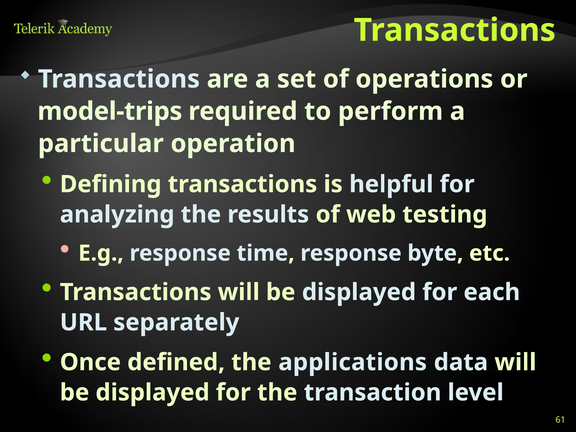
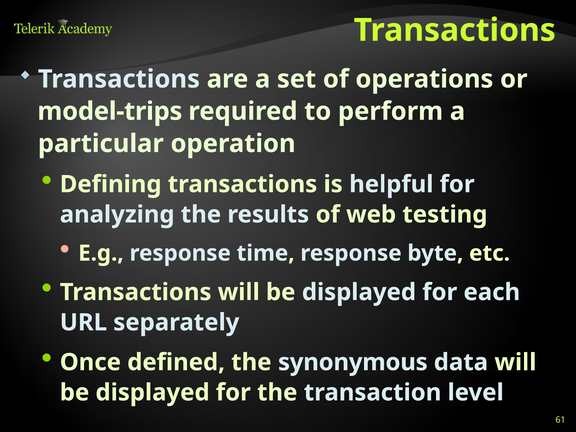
applications: applications -> synonymous
